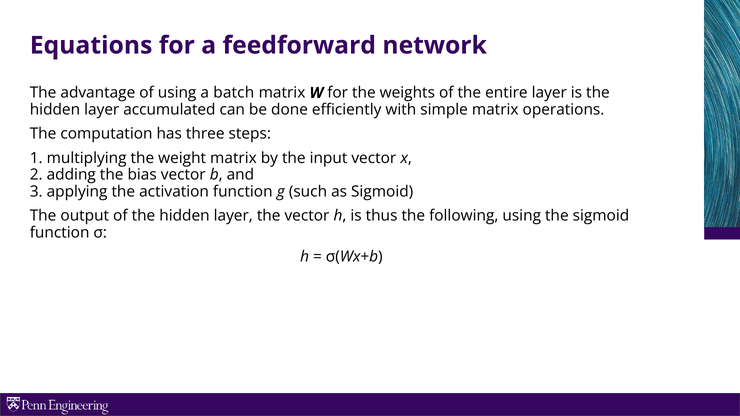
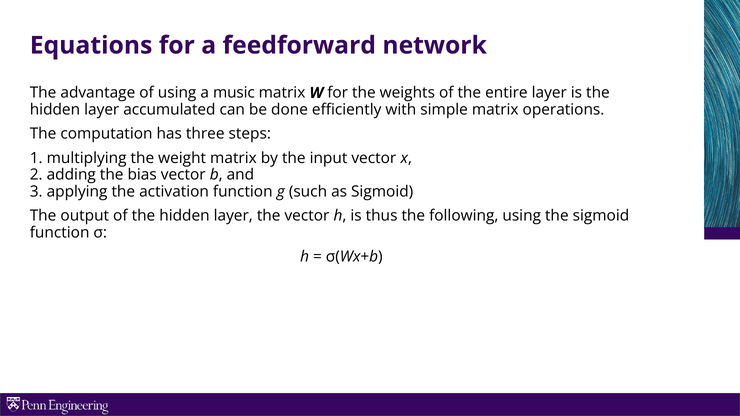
batch: batch -> music
